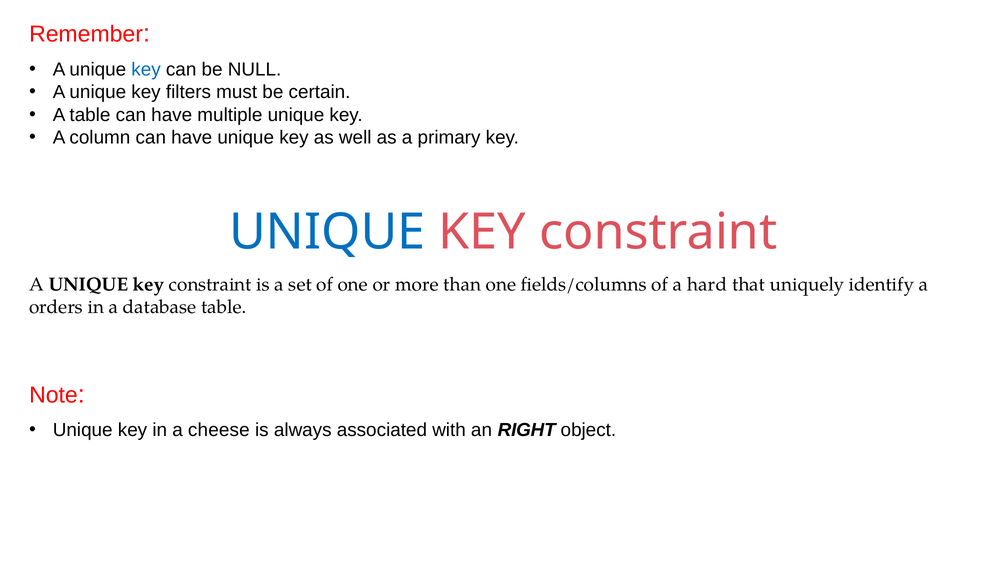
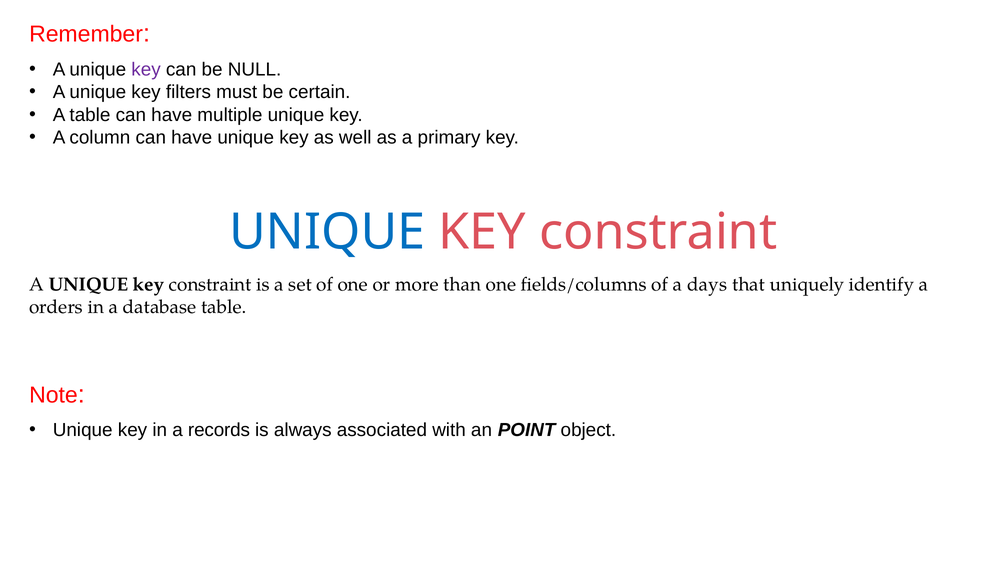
key at (146, 70) colour: blue -> purple
hard: hard -> days
cheese: cheese -> records
RIGHT: RIGHT -> POINT
